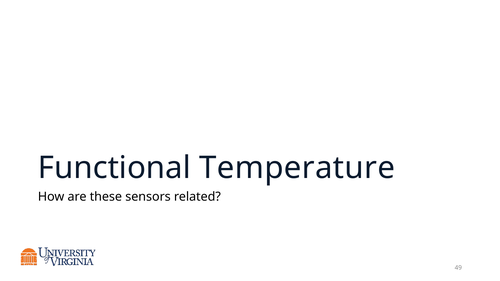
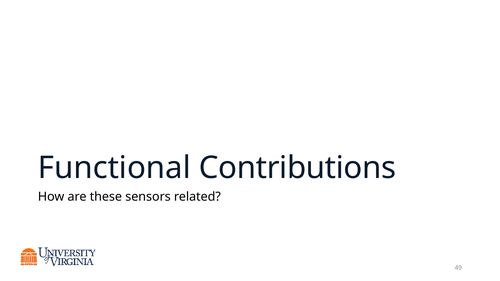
Temperature: Temperature -> Contributions
